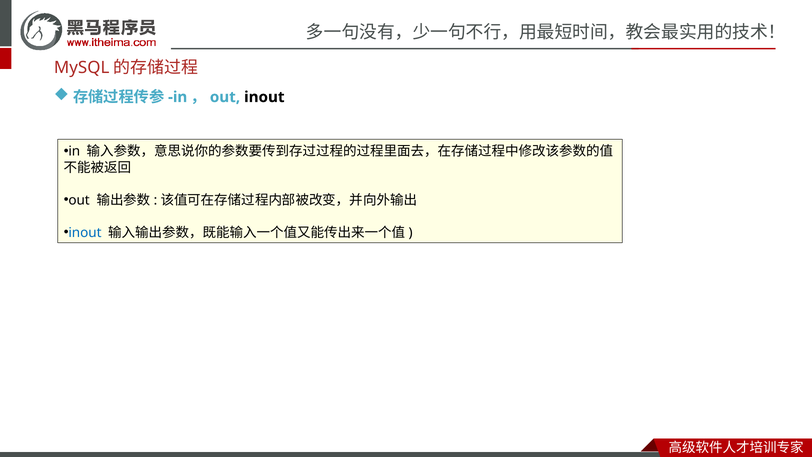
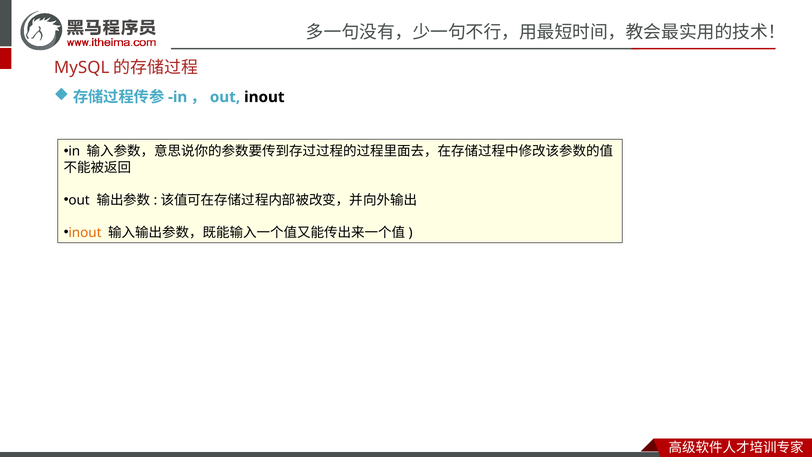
inout at (85, 232) colour: blue -> orange
